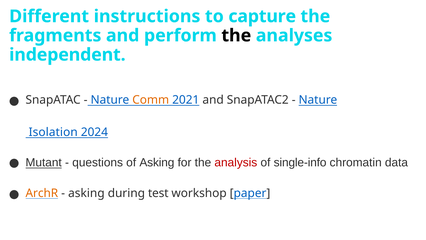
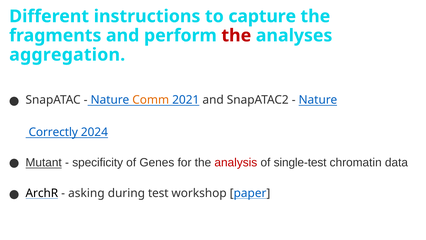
the at (236, 35) colour: black -> red
independent: independent -> aggregation
Isolation: Isolation -> Correctly
questions: questions -> specificity
of Asking: Asking -> Genes
single-info: single-info -> single-test
ArchR colour: orange -> black
